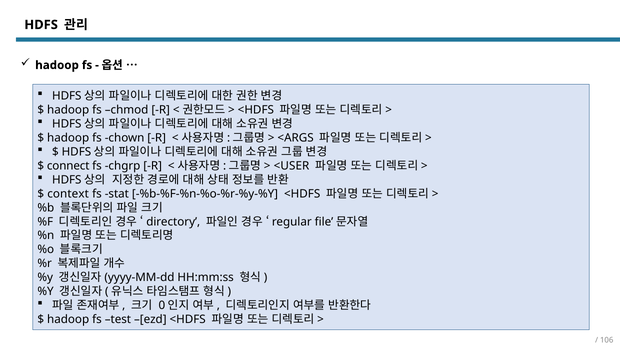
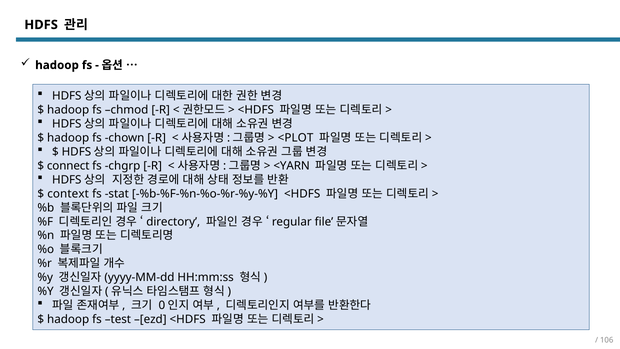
<ARGS: <ARGS -> <PLOT
<USER: <USER -> <YARN
